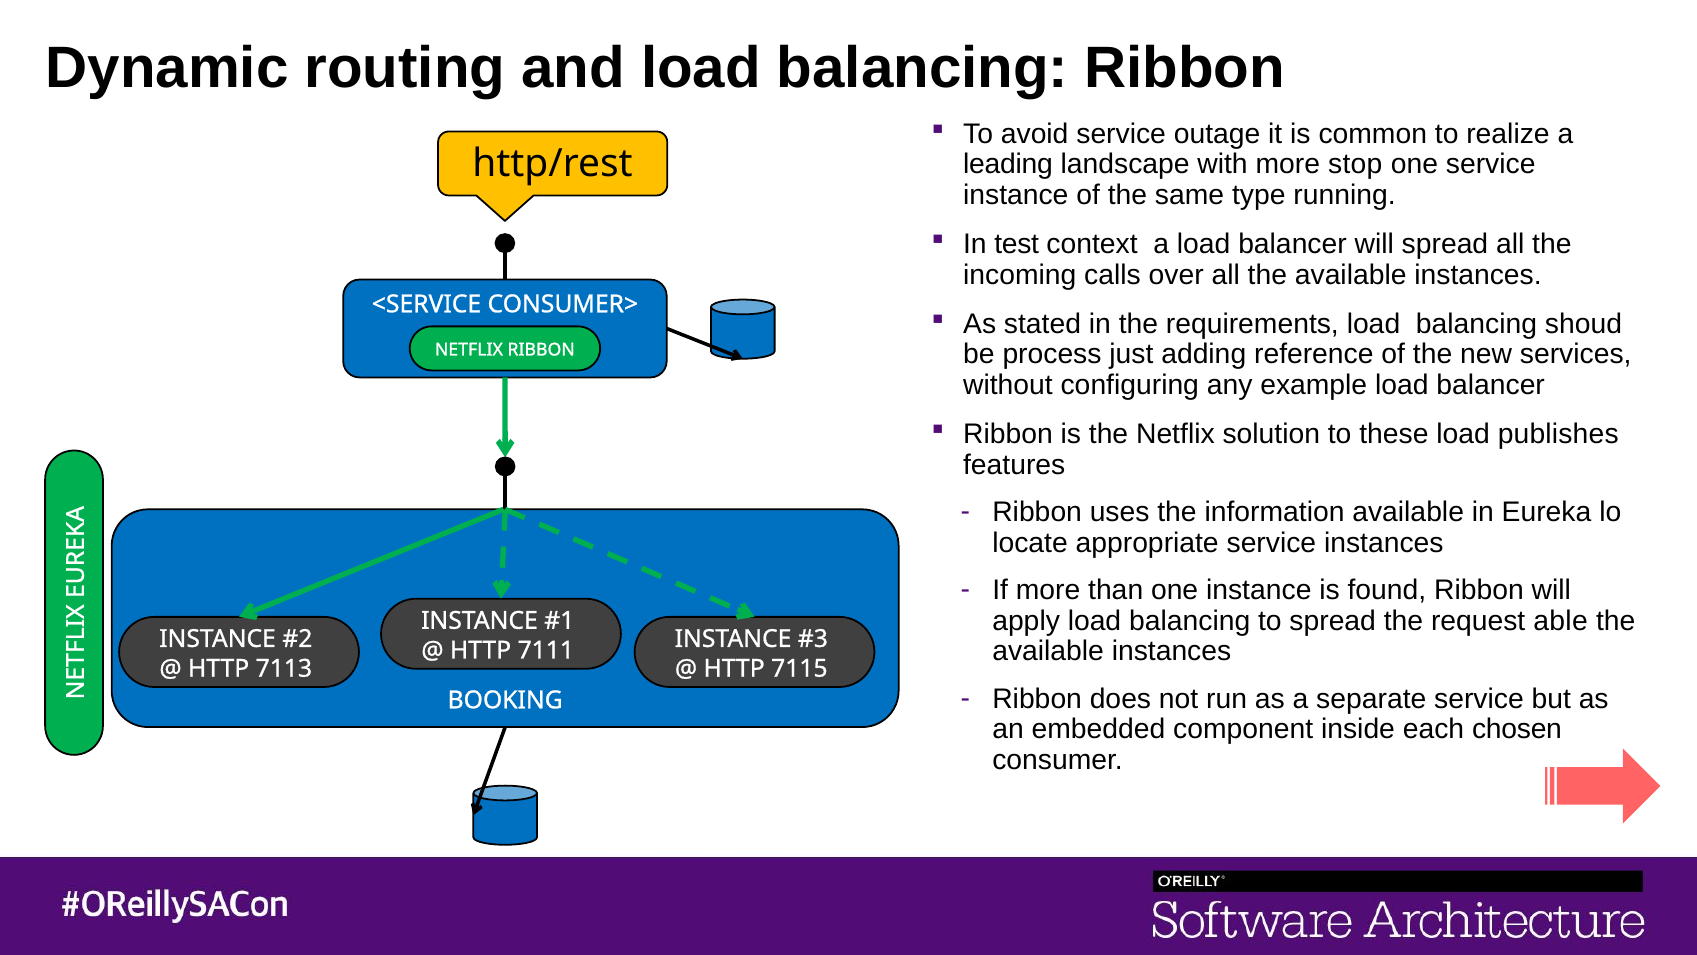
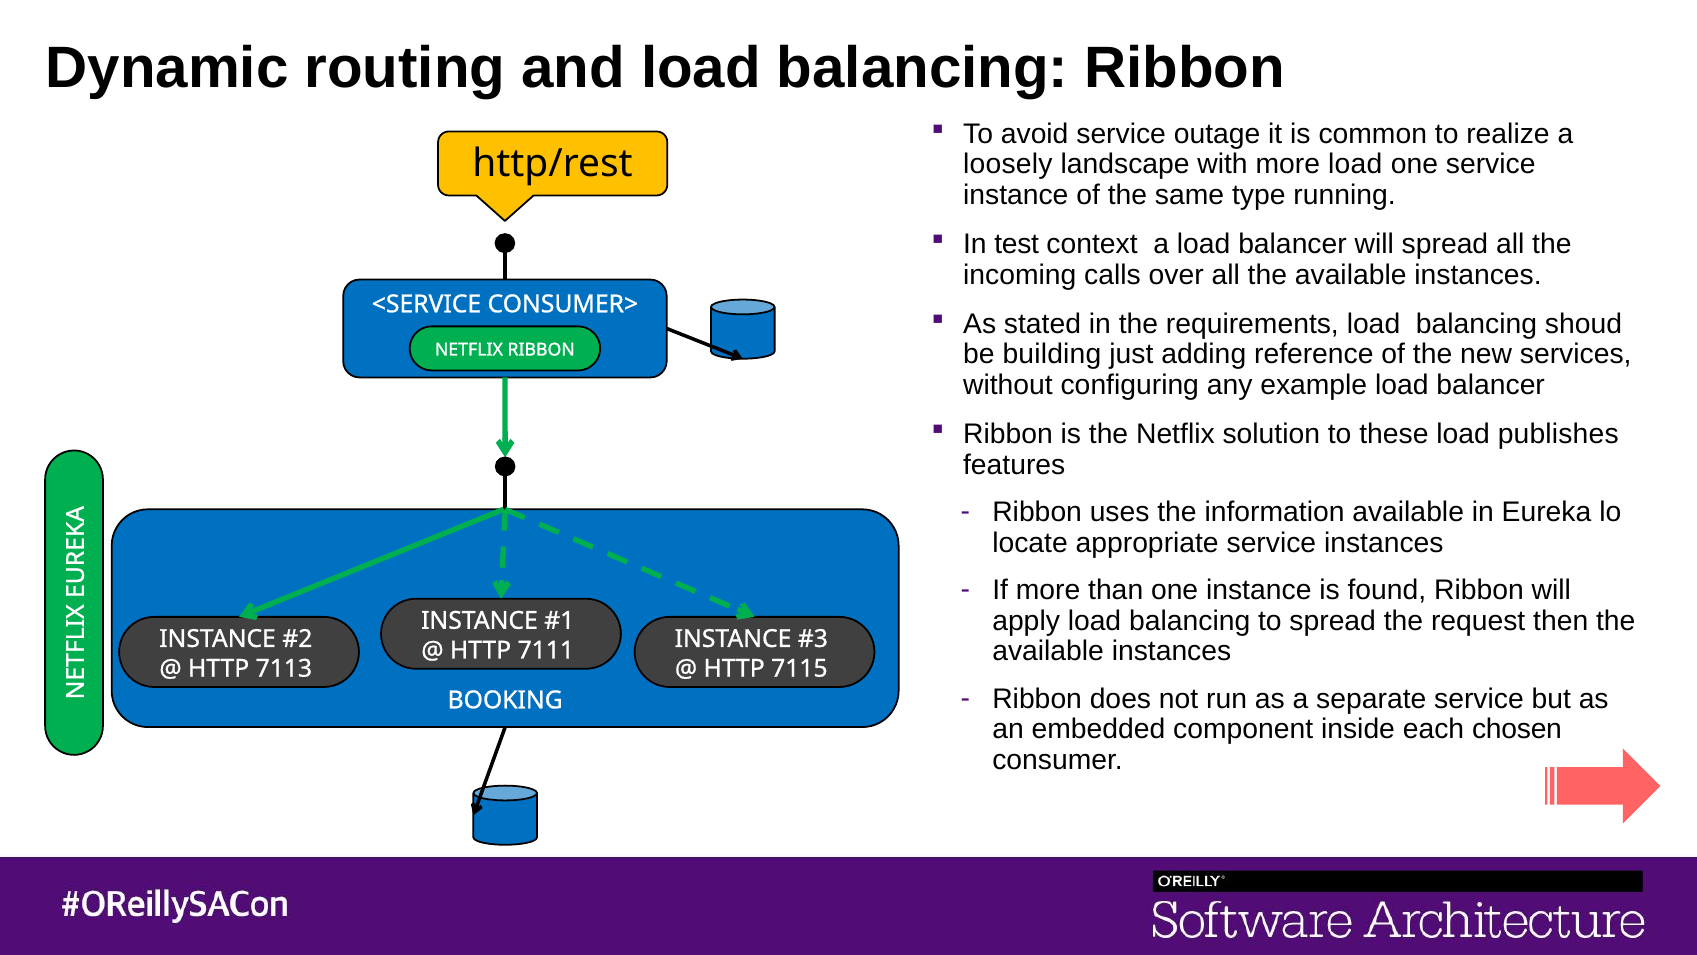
leading: leading -> loosely
more stop: stop -> load
process: process -> building
able: able -> then
